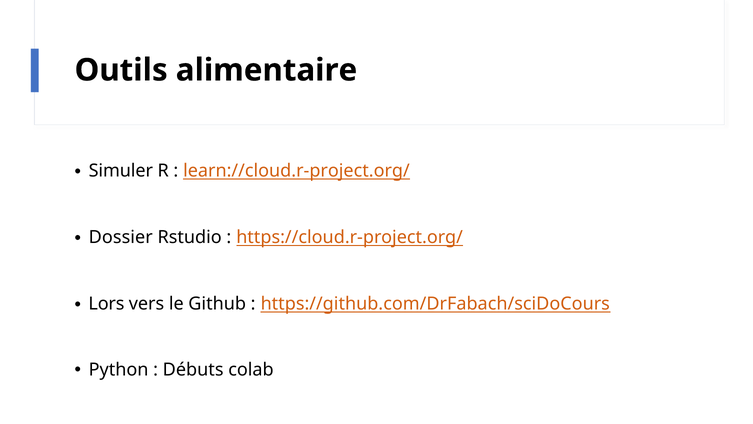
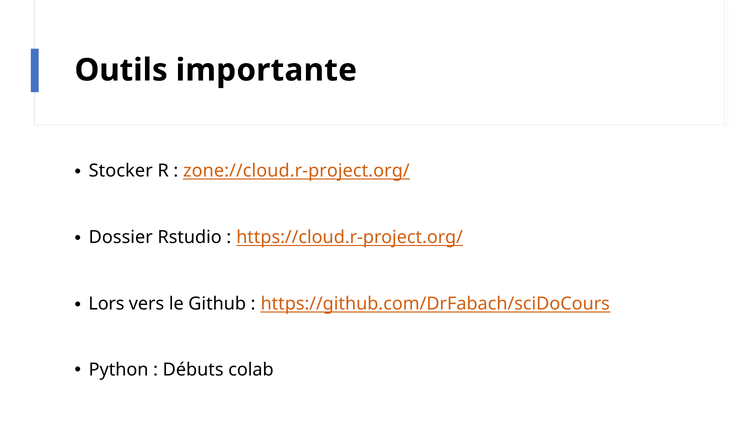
alimentaire: alimentaire -> importante
Simuler: Simuler -> Stocker
learn://cloud.r-project.org/: learn://cloud.r-project.org/ -> zone://cloud.r-project.org/
